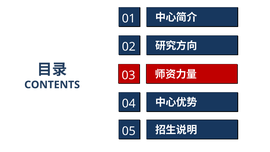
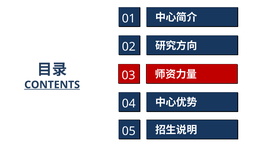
CONTENTS underline: none -> present
